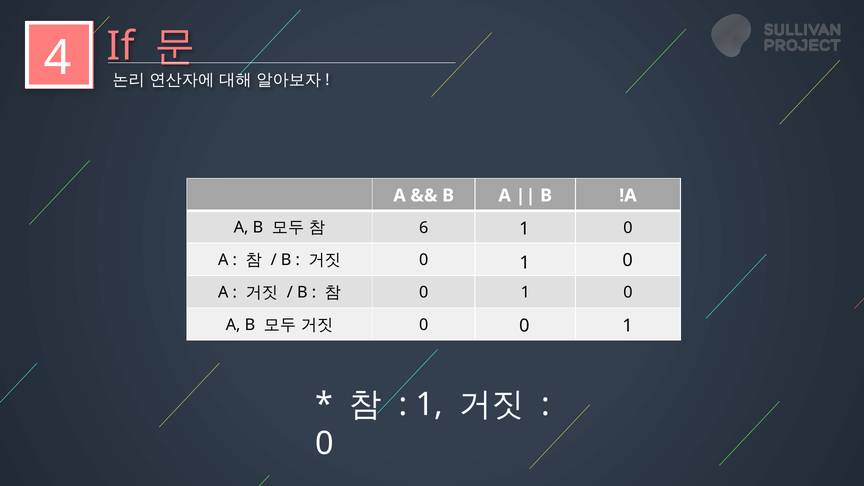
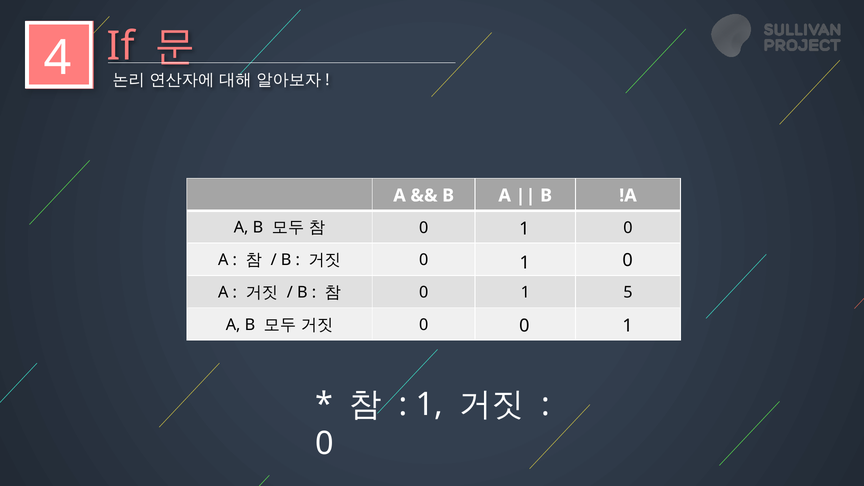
6 at (424, 228): 6 -> 0
0 at (628, 293): 0 -> 5
